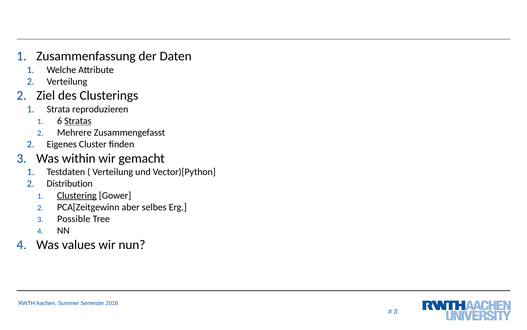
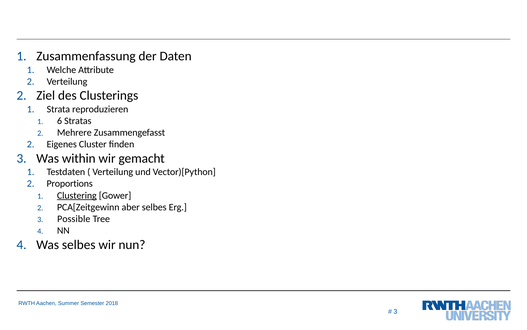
Stratas underline: present -> none
Distribution: Distribution -> Proportions
Was values: values -> selbes
